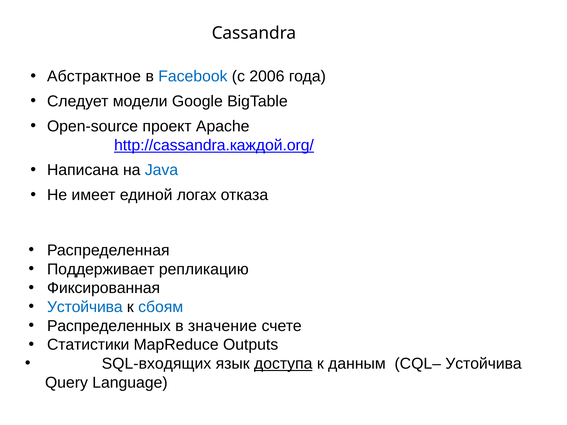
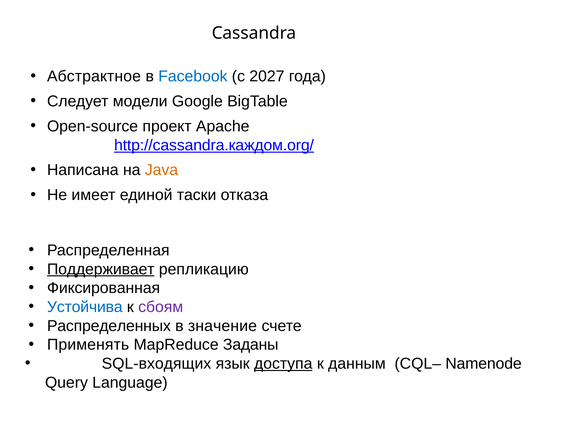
2006: 2006 -> 2027
http://cassandra.каждой.org/: http://cassandra.каждой.org/ -> http://cassandra.каждом.org/
Java colour: blue -> orange
логах: логах -> таски
Поддерживает underline: none -> present
сбоям colour: blue -> purple
Статистики: Статистики -> Применять
Outputs: Outputs -> Заданы
CQL– Устойчива: Устойчива -> Namenode
